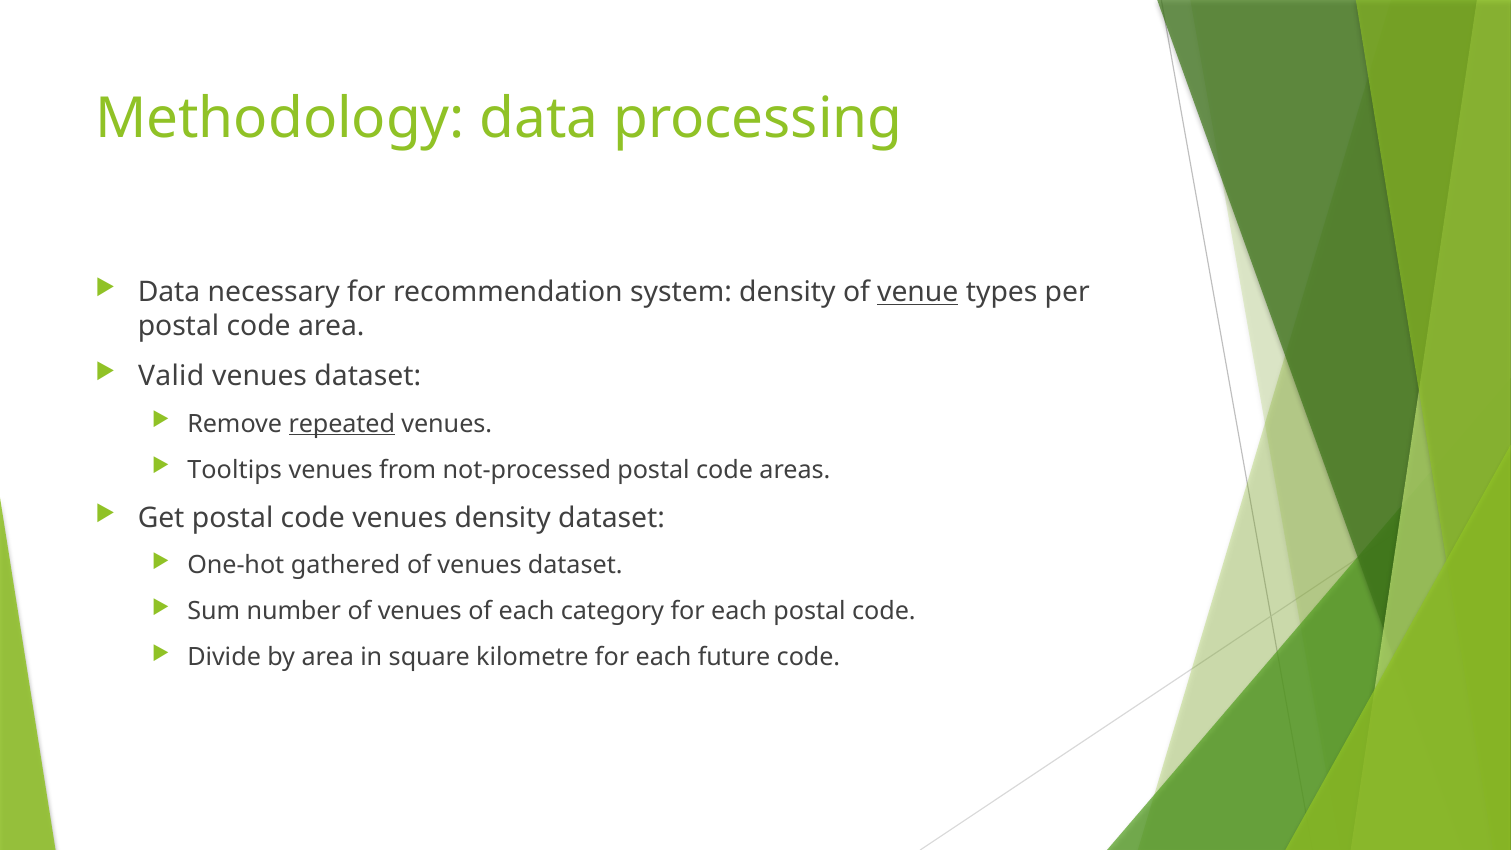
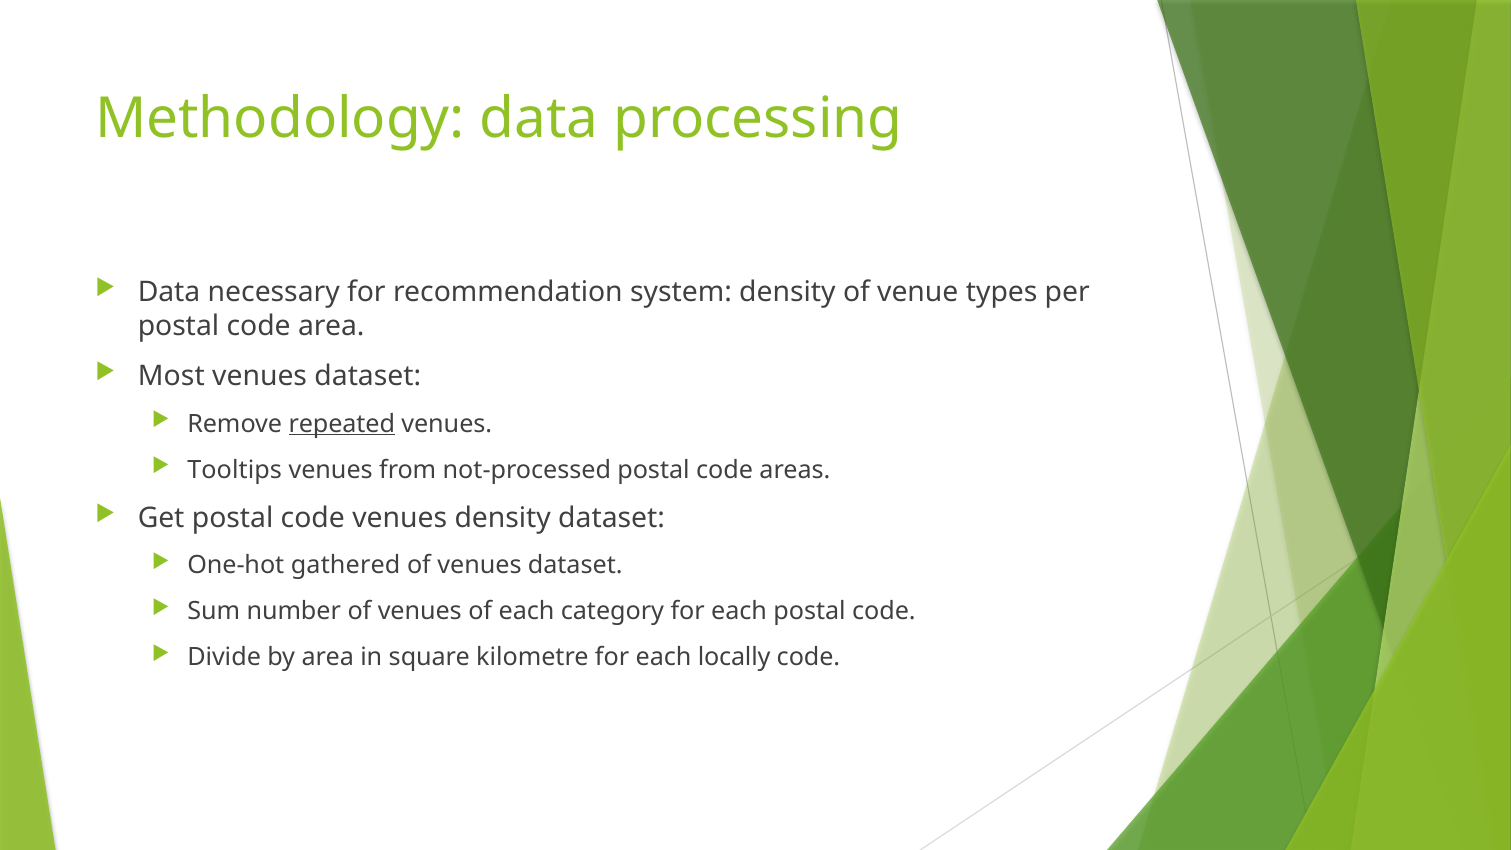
venue underline: present -> none
Valid: Valid -> Most
future: future -> locally
